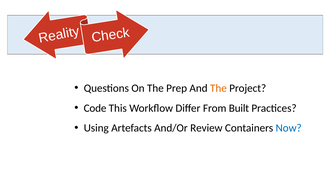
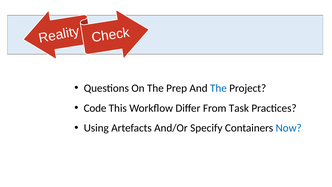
The at (218, 88) colour: orange -> blue
Built: Built -> Task
Review: Review -> Specify
